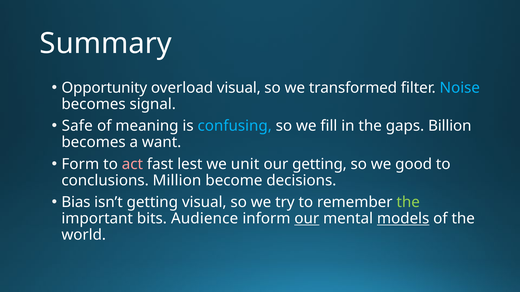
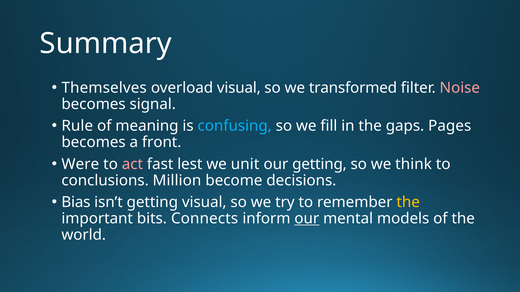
Opportunity: Opportunity -> Themselves
Noise colour: light blue -> pink
Safe: Safe -> Rule
Billion: Billion -> Pages
want: want -> front
Form: Form -> Were
good: good -> think
the at (408, 202) colour: light green -> yellow
Audience: Audience -> Connects
models underline: present -> none
